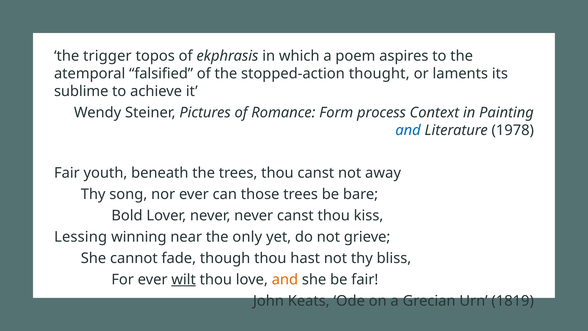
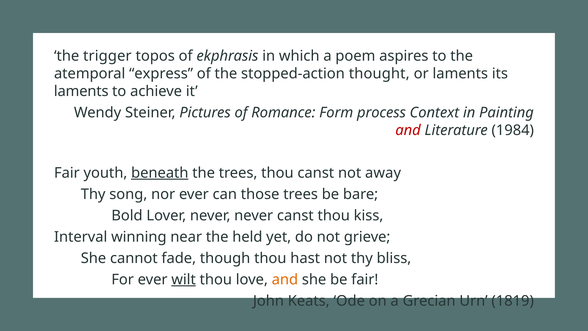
falsified: falsified -> express
sublime at (81, 91): sublime -> laments
and at (408, 130) colour: blue -> red
1978: 1978 -> 1984
beneath underline: none -> present
Lessing: Lessing -> Interval
only: only -> held
